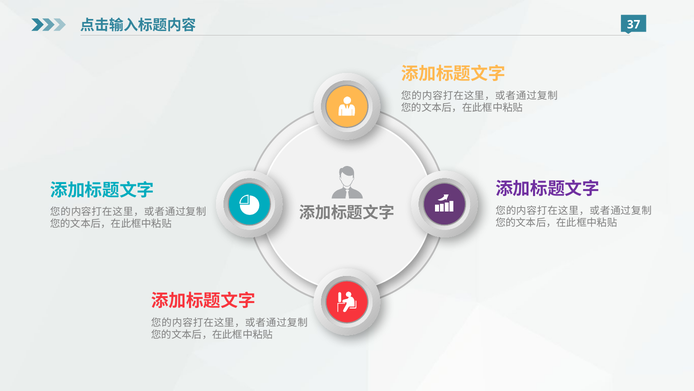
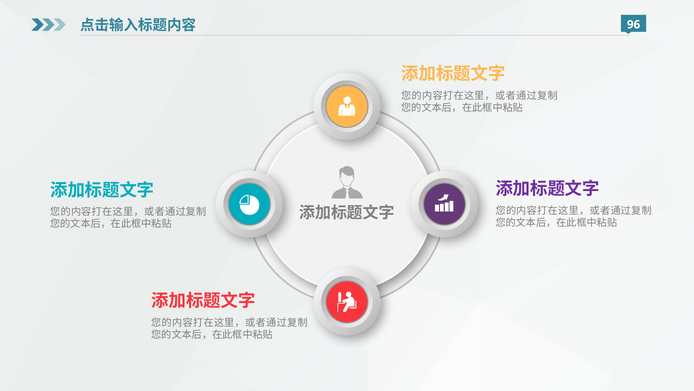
37: 37 -> 96
